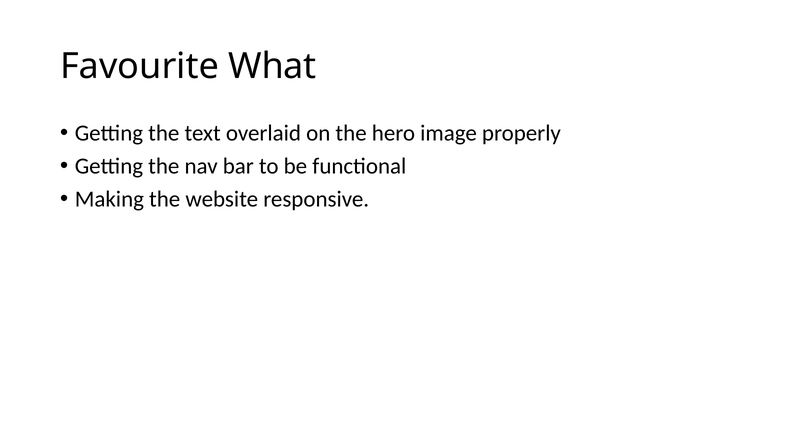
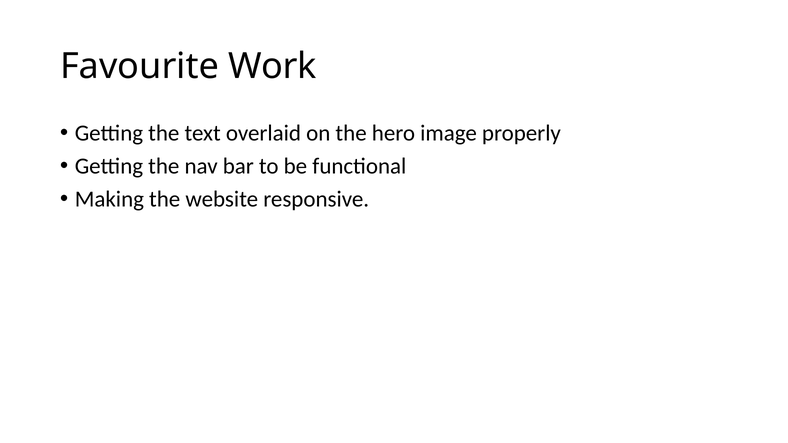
What: What -> Work
